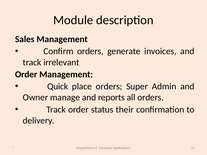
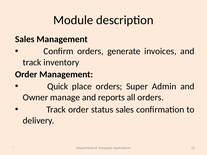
irrelevant: irrelevant -> inventory
status their: their -> sales
